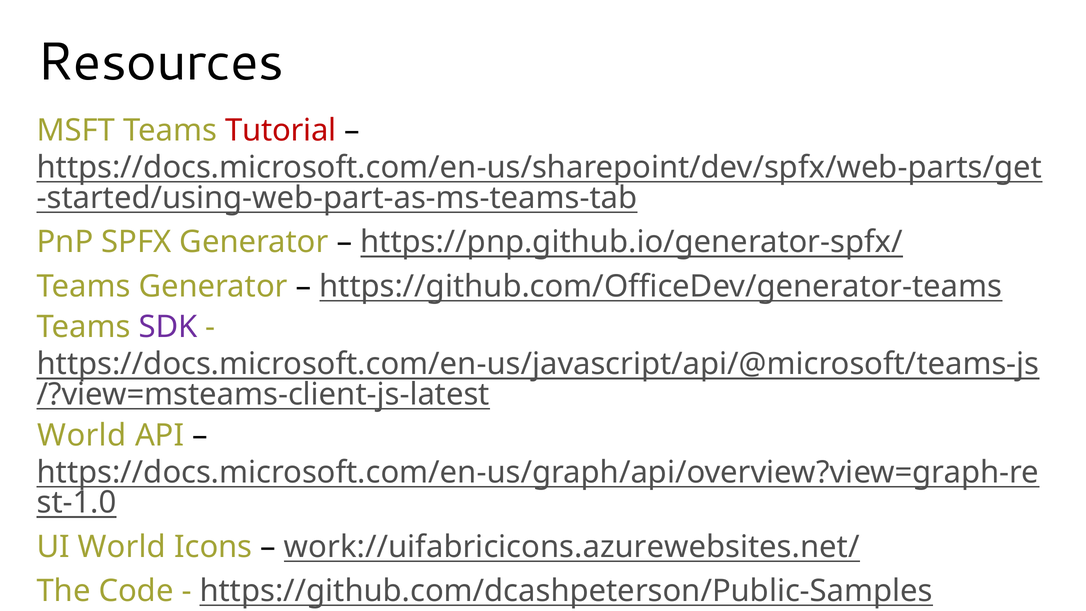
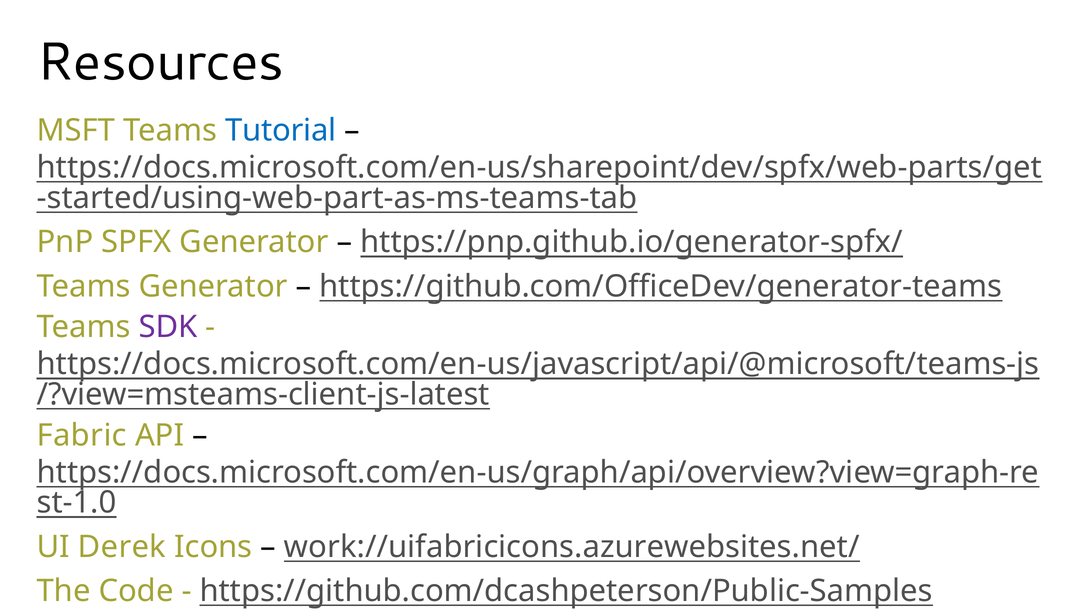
Tutorial colour: red -> blue
World at (82, 435): World -> Fabric
UI World: World -> Derek
